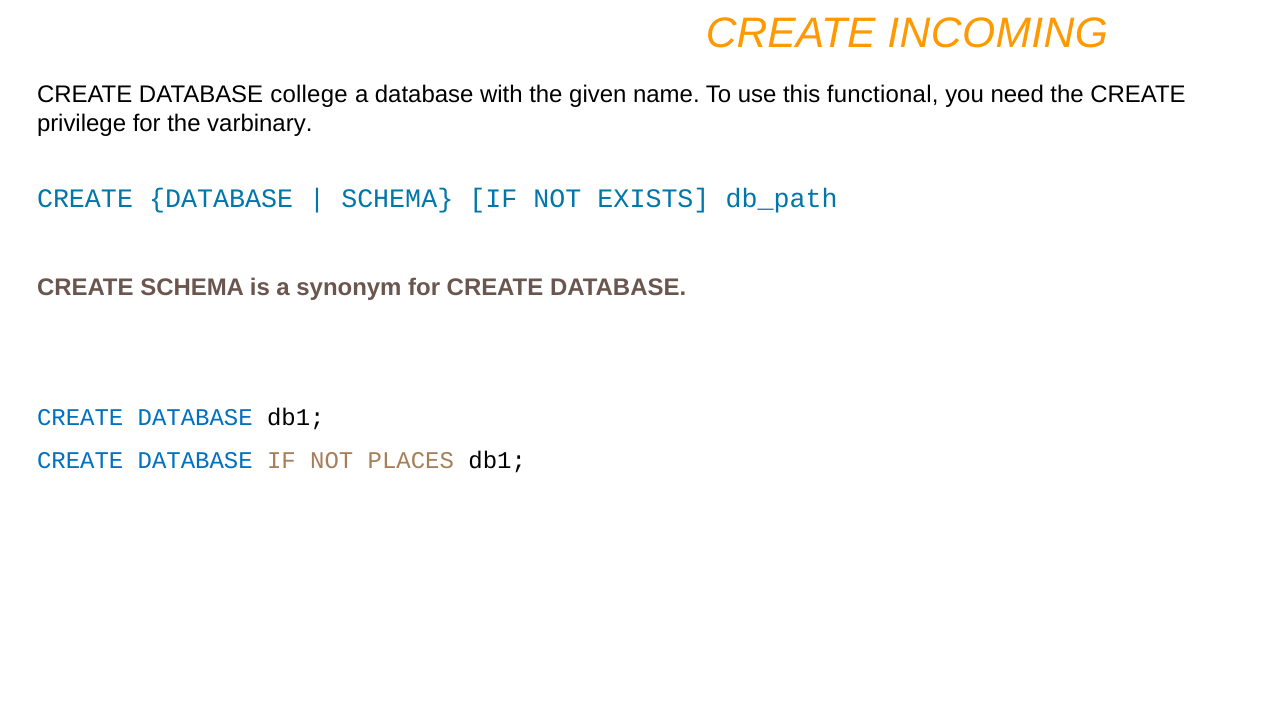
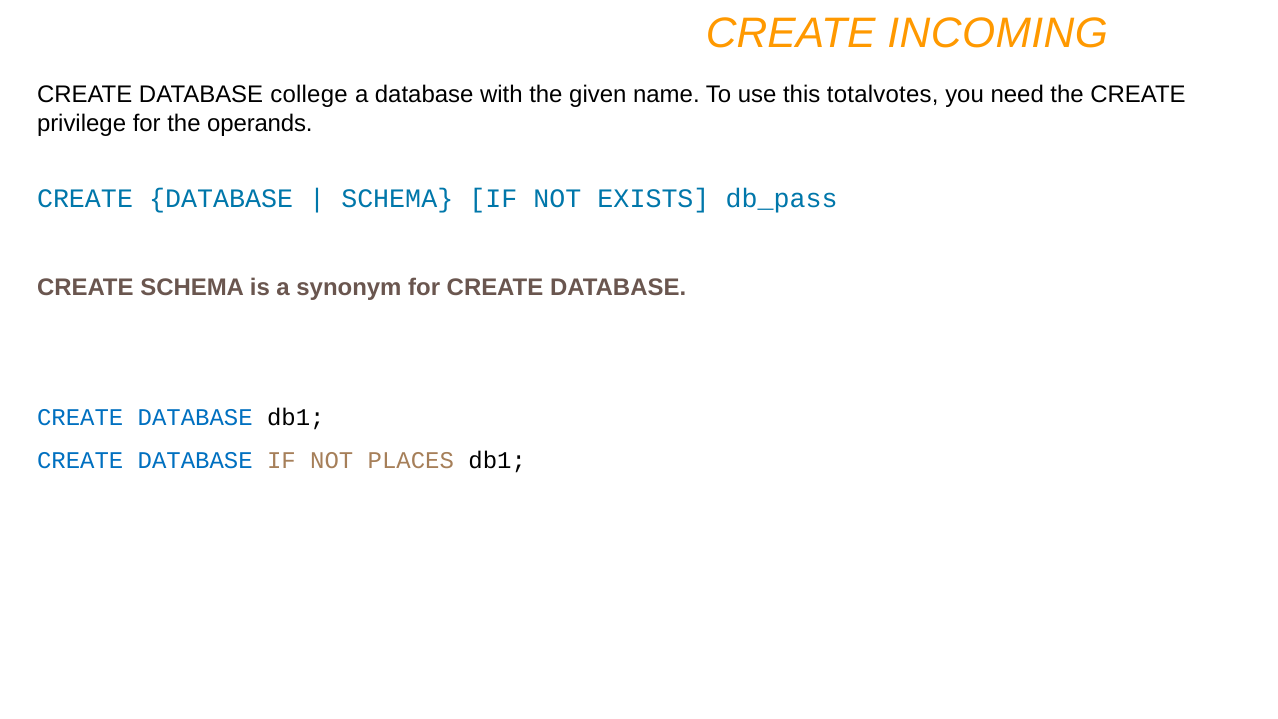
functional: functional -> totalvotes
varbinary: varbinary -> operands
db_path: db_path -> db_pass
